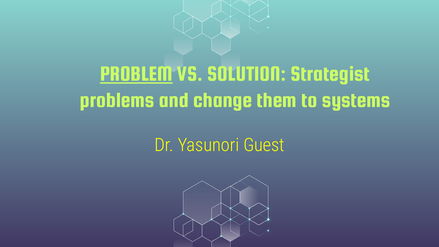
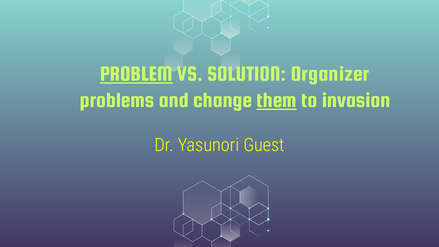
Strategist: Strategist -> Organizer
them underline: none -> present
systems: systems -> invasion
